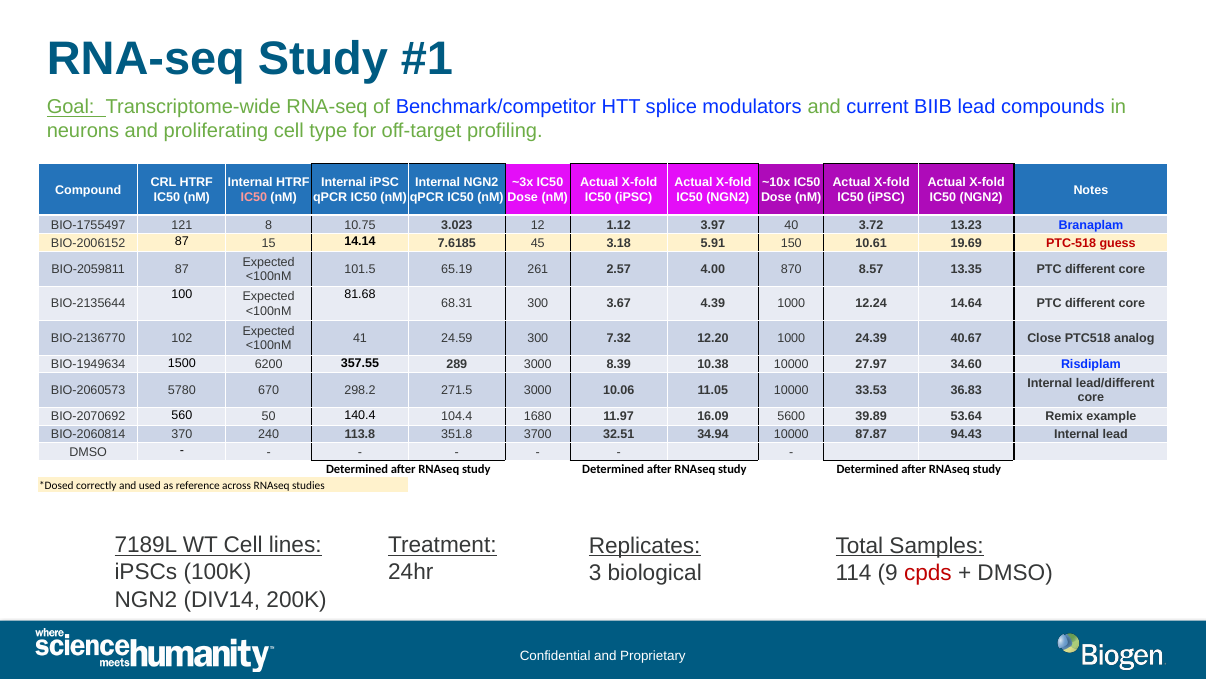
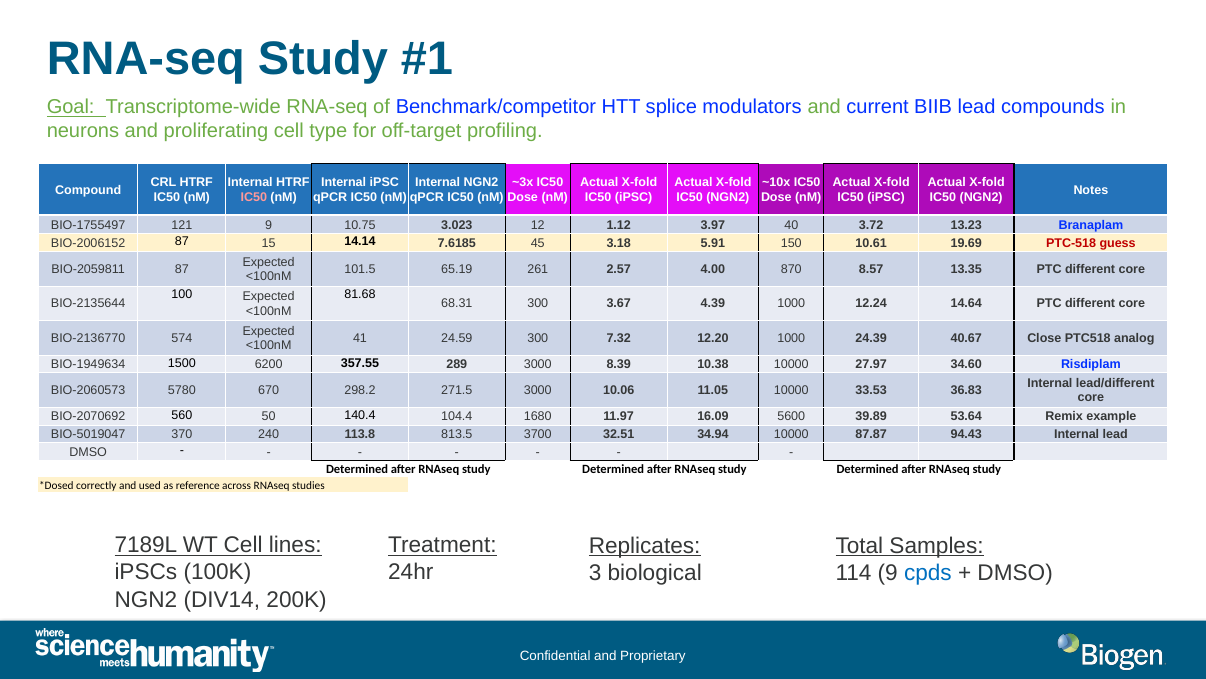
121 8: 8 -> 9
102: 102 -> 574
BIO-2060814: BIO-2060814 -> BIO-5019047
351.8: 351.8 -> 813.5
cpds colour: red -> blue
